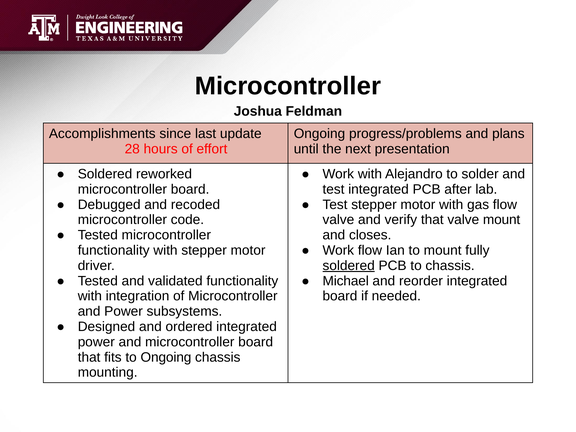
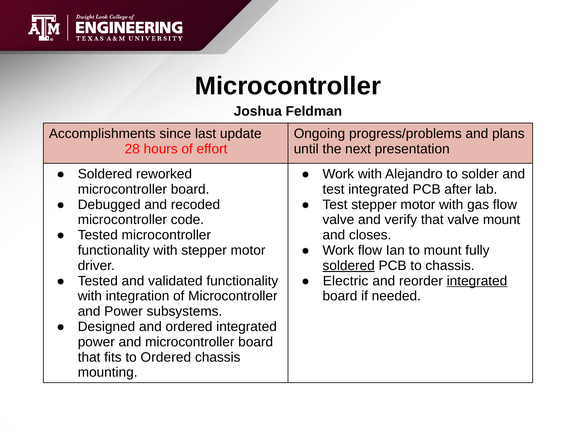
Michael: Michael -> Electric
integrated at (477, 281) underline: none -> present
to Ongoing: Ongoing -> Ordered
